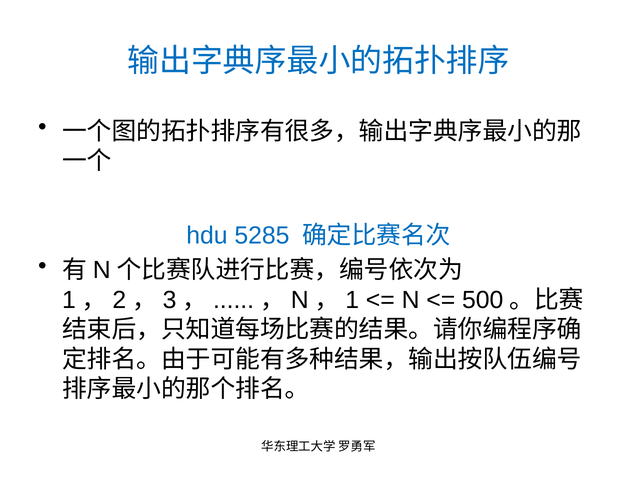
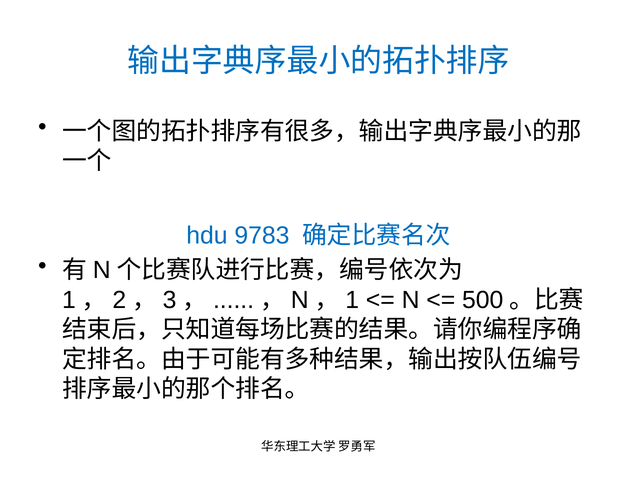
5285: 5285 -> 9783
